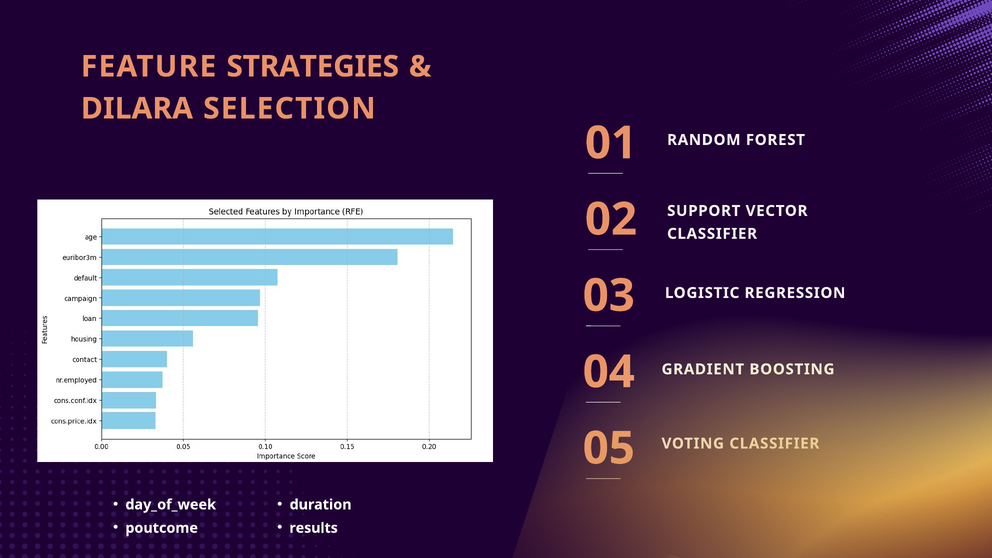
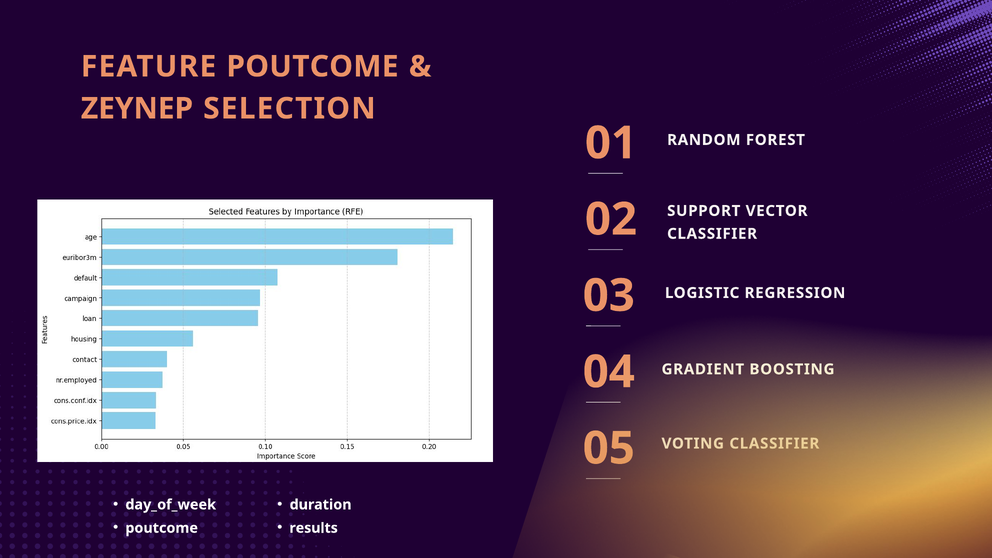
FEATURE STRATEGIES: STRATEGIES -> POUTCOME
DILARA: DILARA -> ZEYNEP
